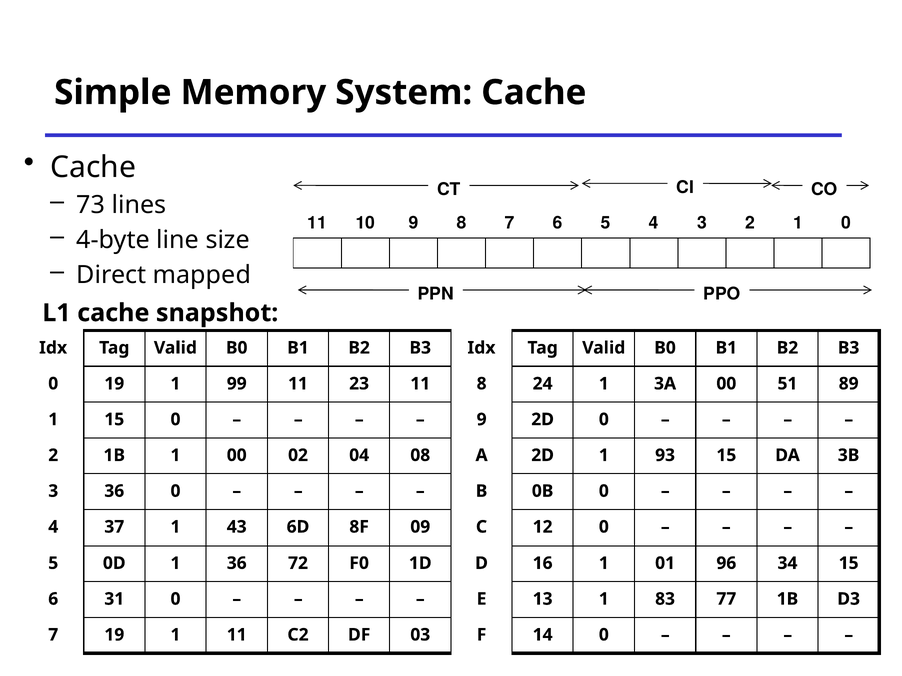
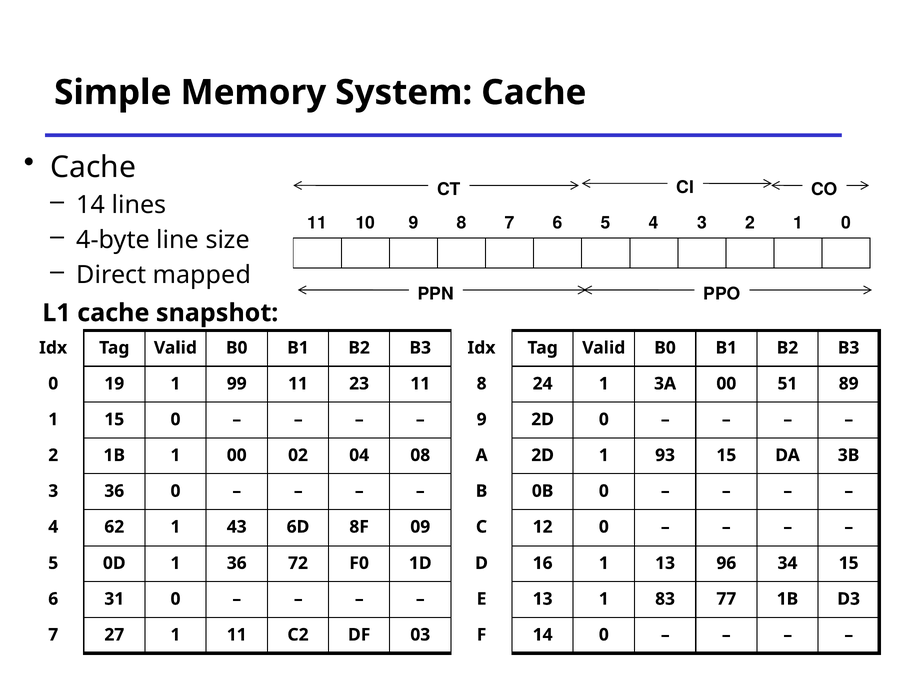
73 at (91, 205): 73 -> 14
37: 37 -> 62
1 01: 01 -> 13
7 19: 19 -> 27
